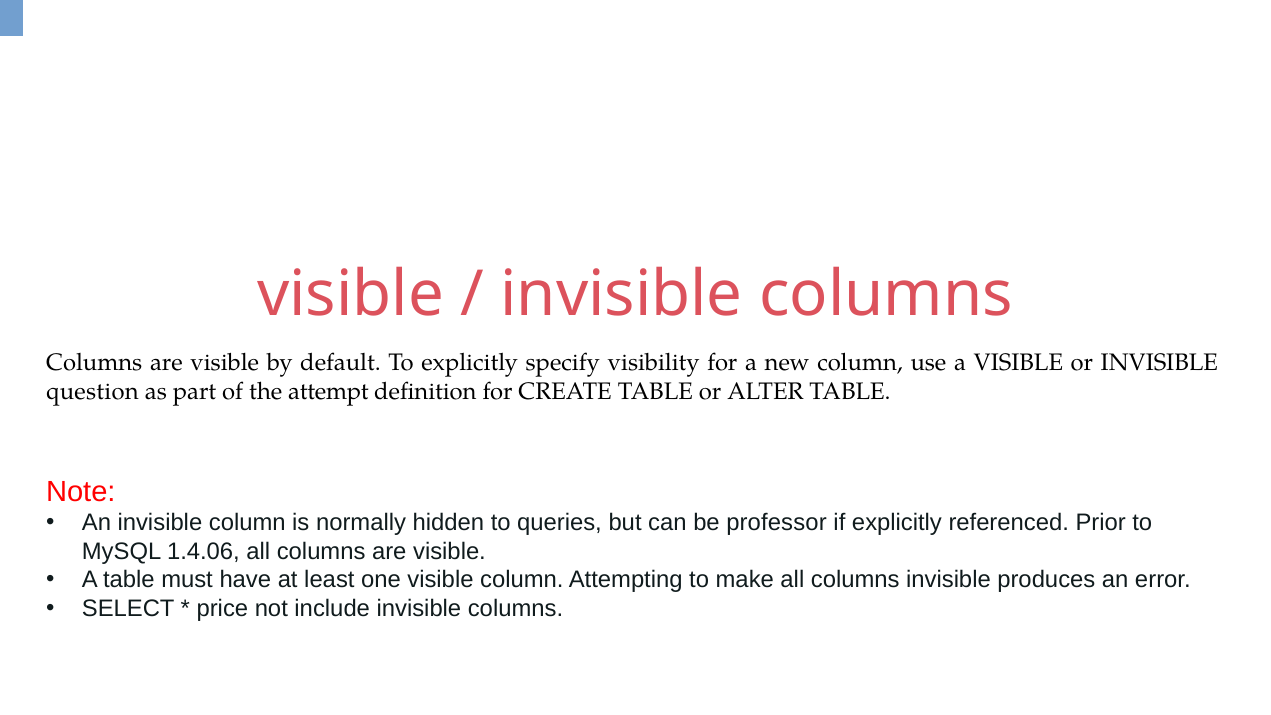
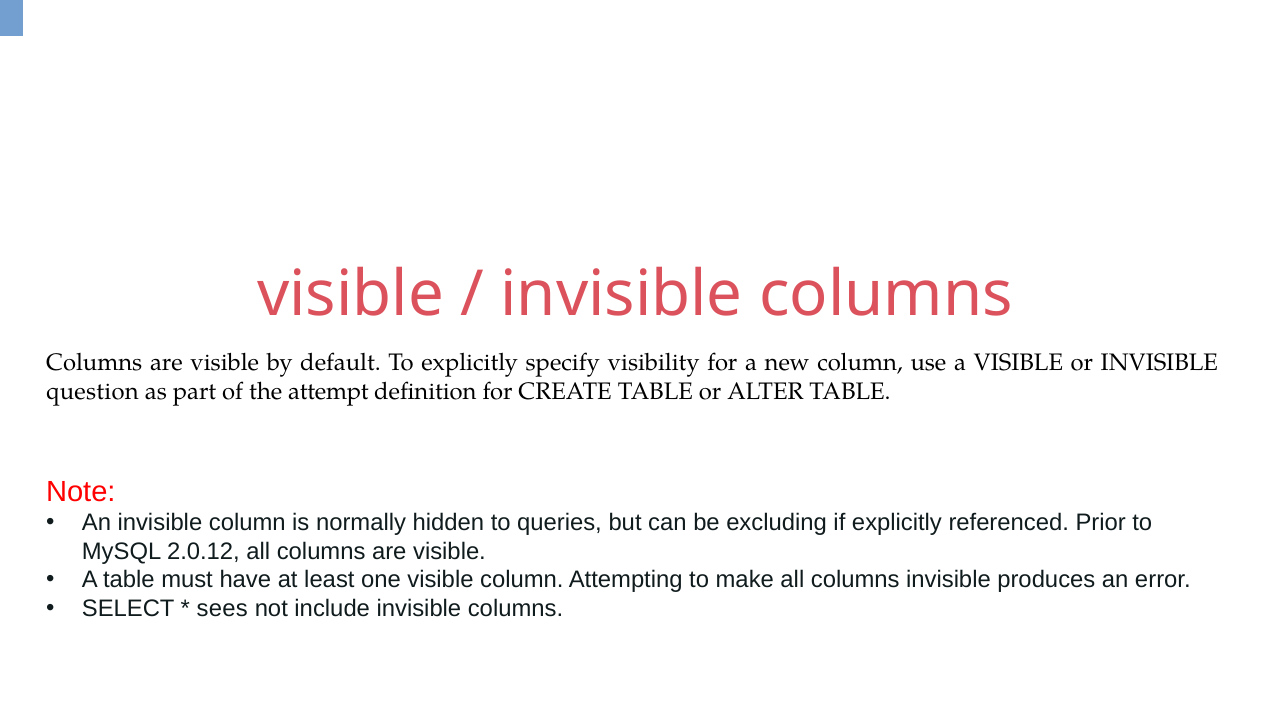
professor: professor -> excluding
1.4.06: 1.4.06 -> 2.0.12
price: price -> sees
